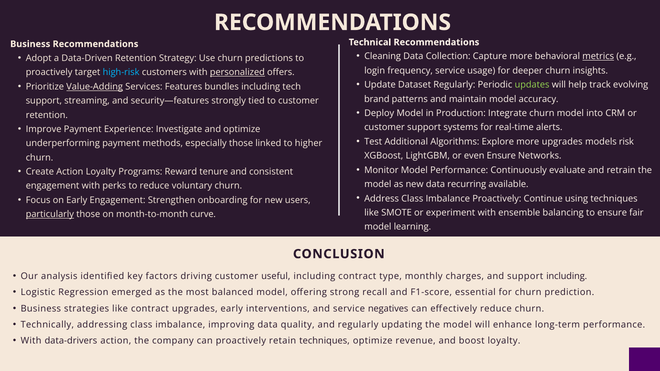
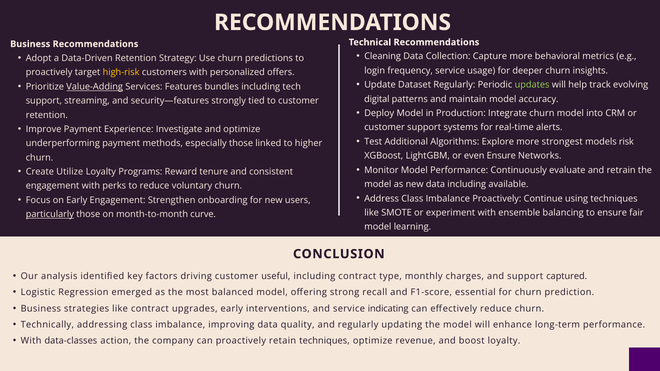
metrics underline: present -> none
high-risk colour: light blue -> yellow
personalized underline: present -> none
brand: brand -> digital
more upgrades: upgrades -> strongest
Create Action: Action -> Utilize
data recurring: recurring -> including
support including: including -> captured
negatives: negatives -> indicating
data-drivers: data-drivers -> data-classes
